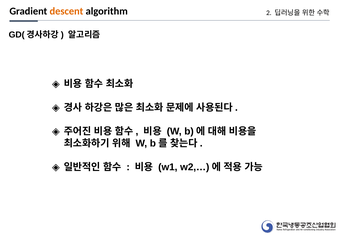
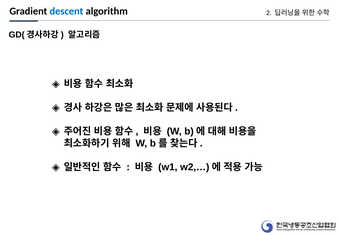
descent colour: orange -> blue
